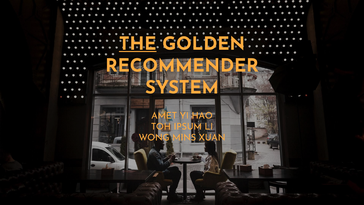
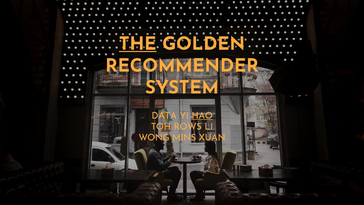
AMET: AMET -> DATA
HAO underline: none -> present
IPSUM: IPSUM -> ROWS
